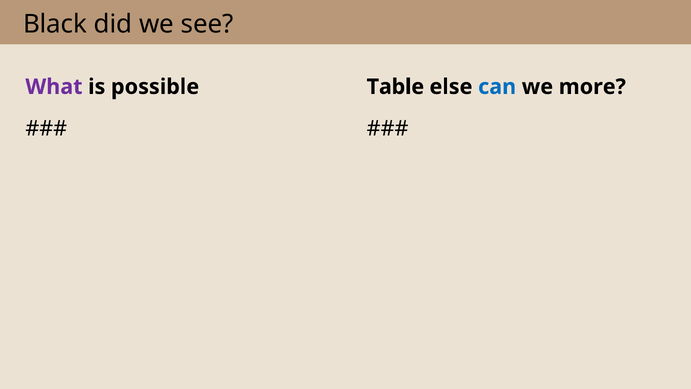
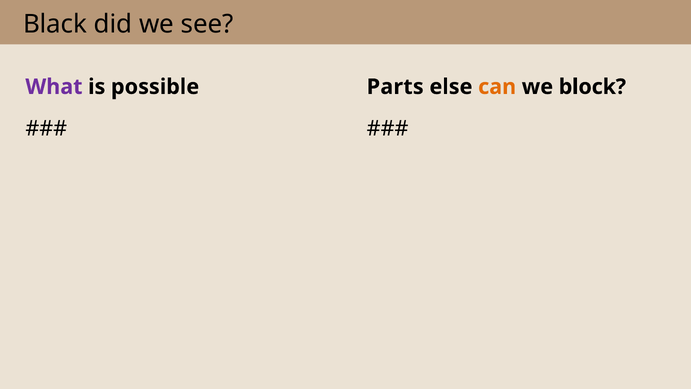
Table: Table -> Parts
can colour: blue -> orange
more: more -> block
